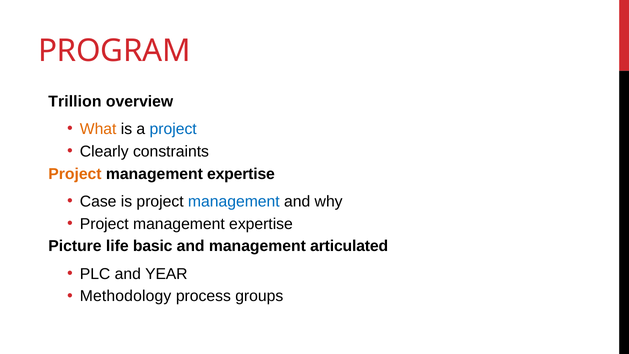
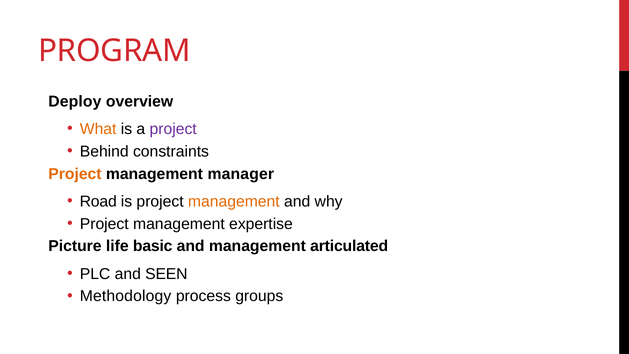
Trillion: Trillion -> Deploy
project at (173, 129) colour: blue -> purple
Clearly: Clearly -> Behind
expertise at (241, 174): expertise -> manager
Case: Case -> Road
management at (234, 201) colour: blue -> orange
YEAR: YEAR -> SEEN
